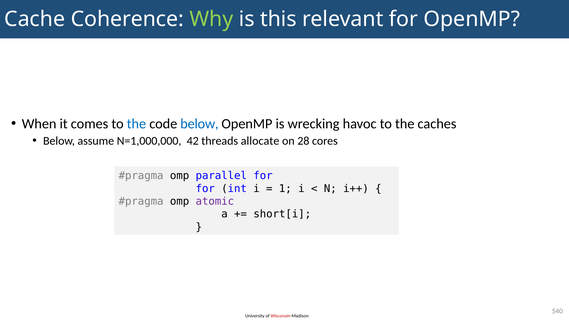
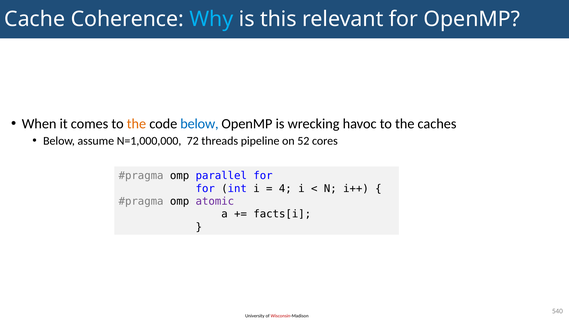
Why colour: light green -> light blue
the at (136, 124) colour: blue -> orange
42: 42 -> 72
allocate: allocate -> pipeline
28: 28 -> 52
1: 1 -> 4
short[i: short[i -> facts[i
